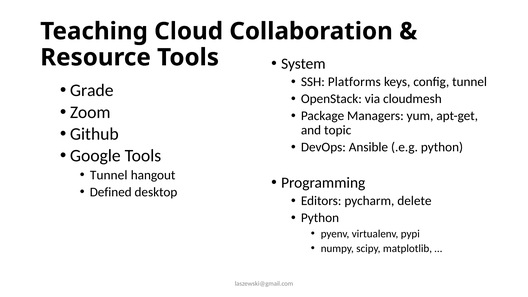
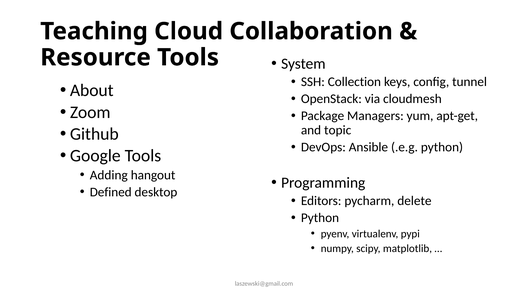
Platforms: Platforms -> Collection
Grade: Grade -> About
Tunnel at (109, 175): Tunnel -> Adding
